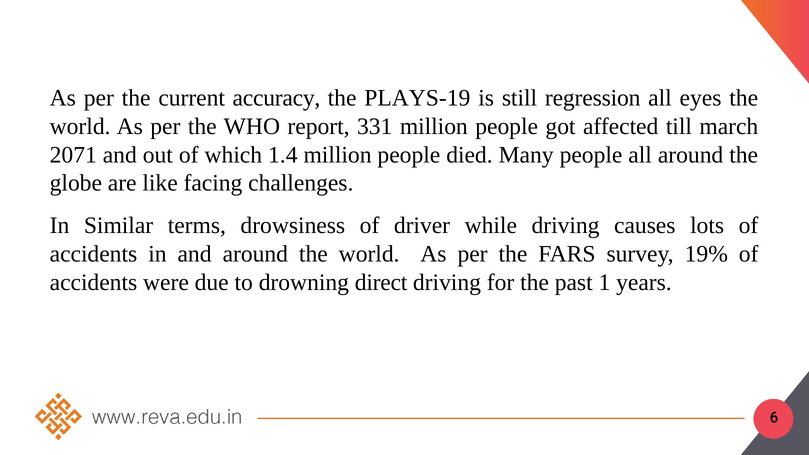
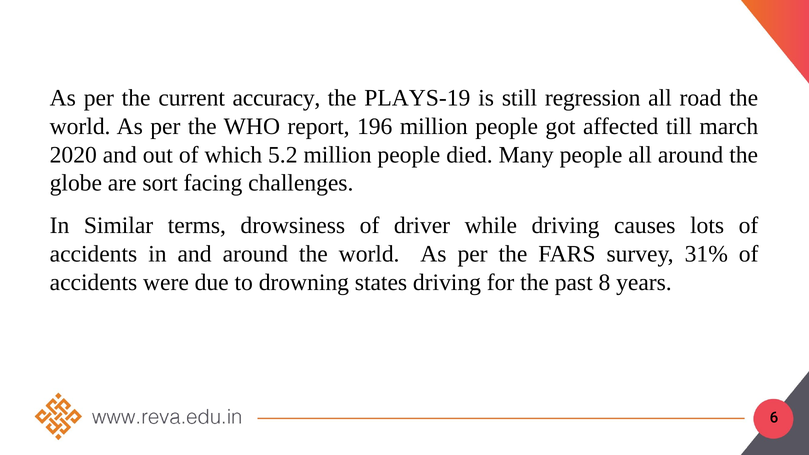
eyes: eyes -> road
331: 331 -> 196
2071: 2071 -> 2020
1.4: 1.4 -> 5.2
like: like -> sort
19%: 19% -> 31%
direct: direct -> states
1: 1 -> 8
